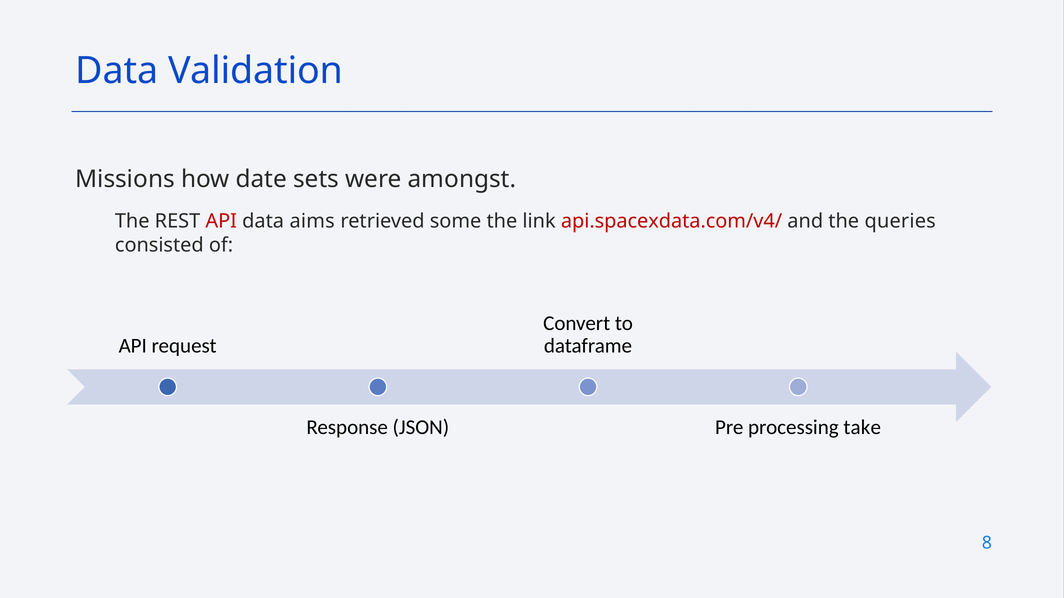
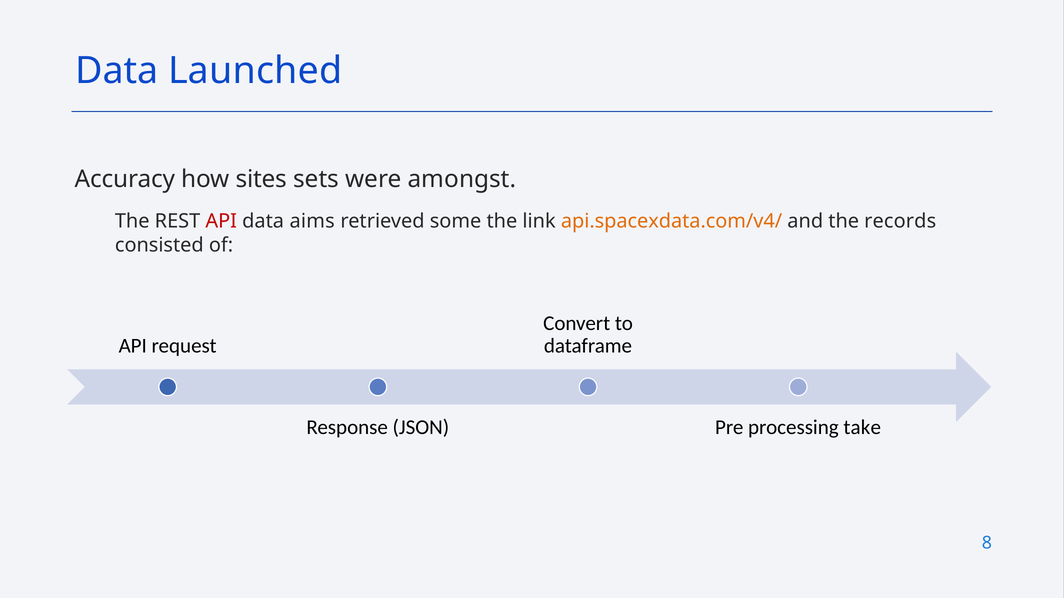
Validation: Validation -> Launched
Missions: Missions -> Accuracy
date: date -> sites
api.spacexdata.com/v4/ colour: red -> orange
queries: queries -> records
